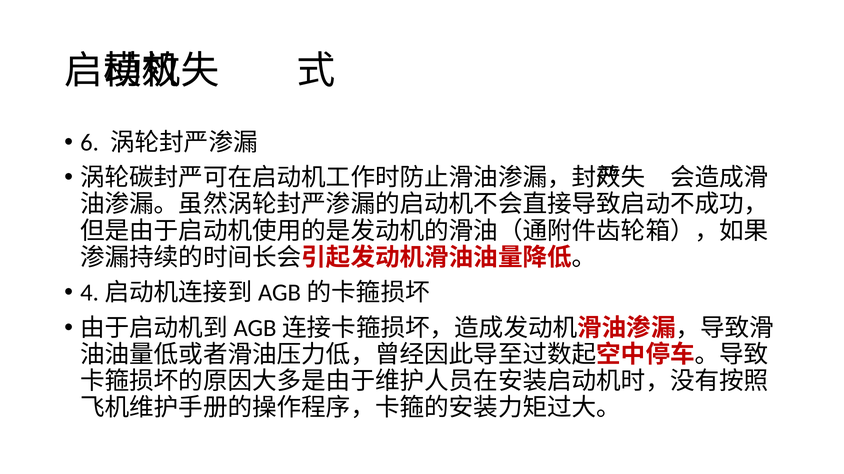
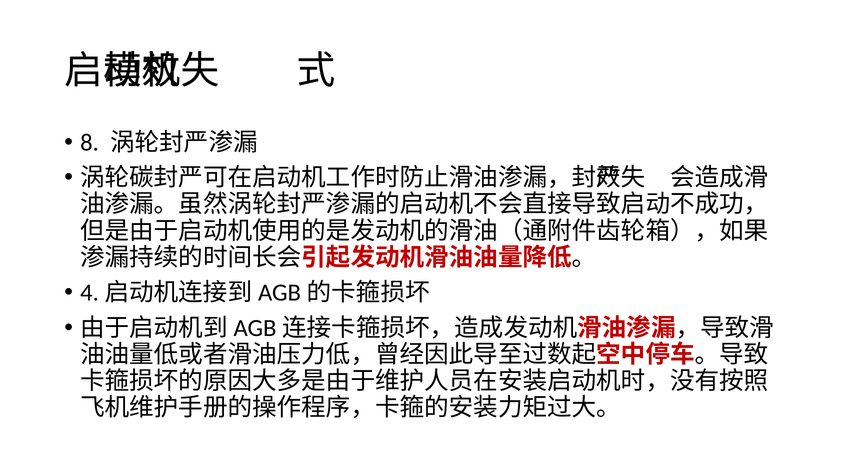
6: 6 -> 8
